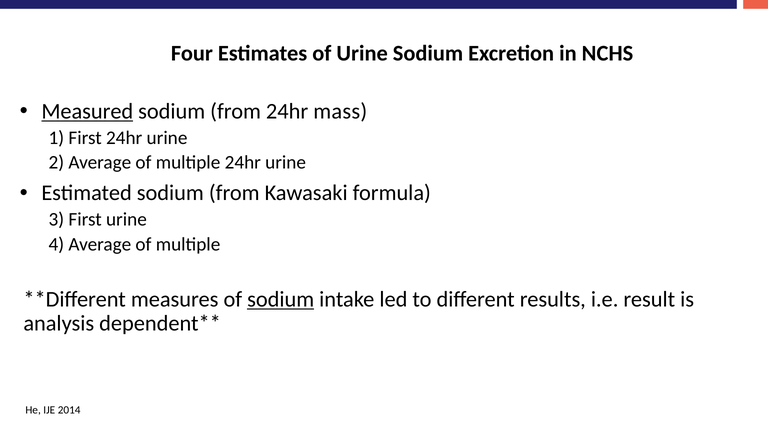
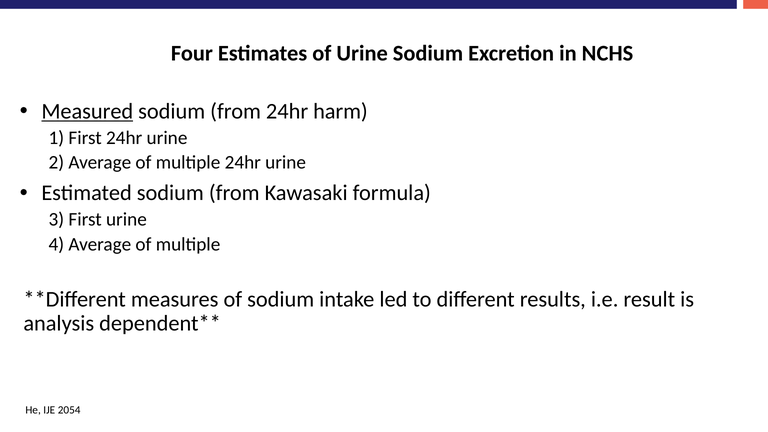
mass: mass -> harm
sodium at (281, 299) underline: present -> none
2014: 2014 -> 2054
